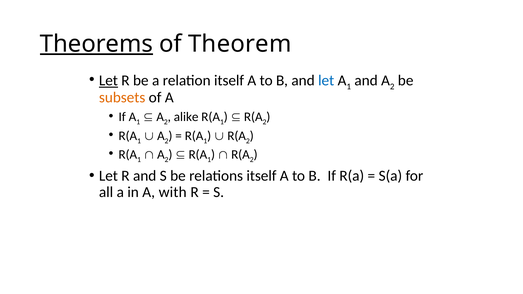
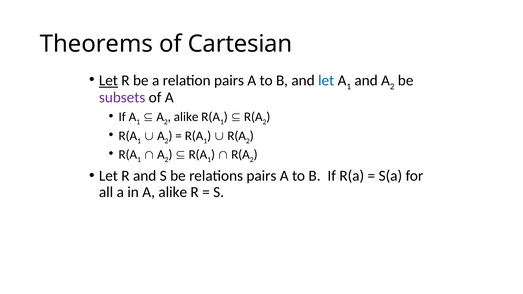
Theorems underline: present -> none
Theorem: Theorem -> Cartesian
relation itself: itself -> pairs
subsets colour: orange -> purple
relations itself: itself -> pairs
A with: with -> alike
